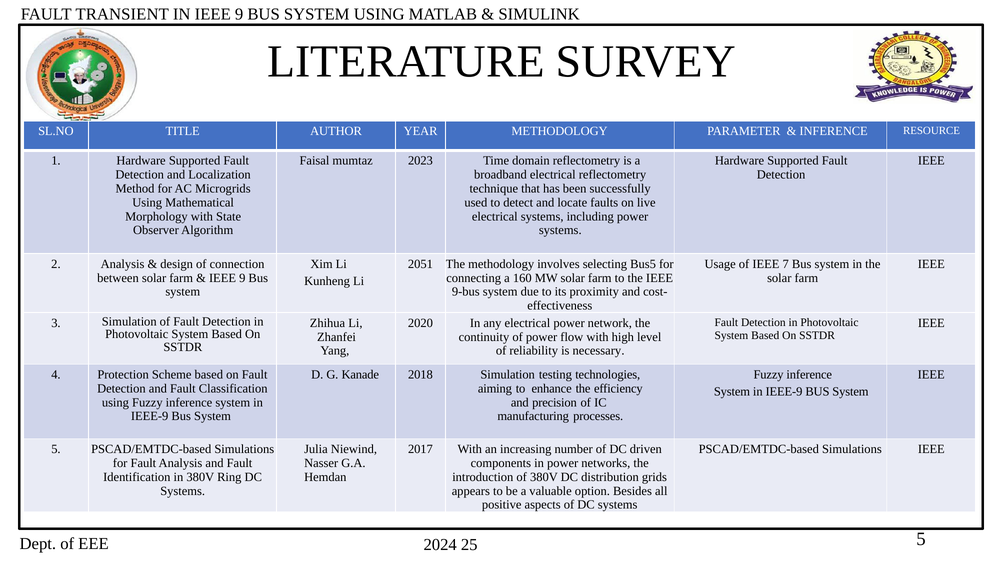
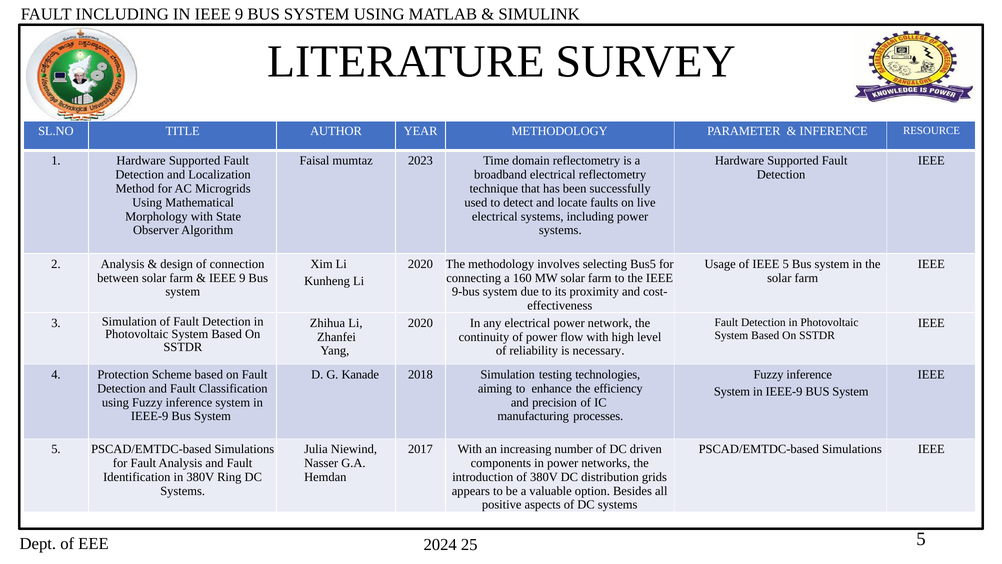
FAULT TRANSIENT: TRANSIENT -> INCLUDING
2051 at (420, 264): 2051 -> 2020
of IEEE 7: 7 -> 5
